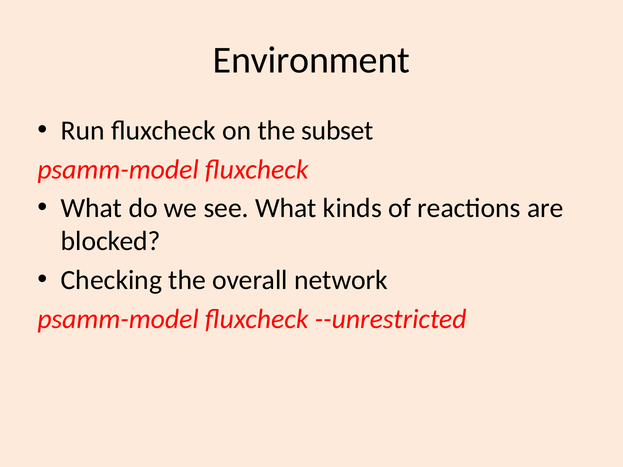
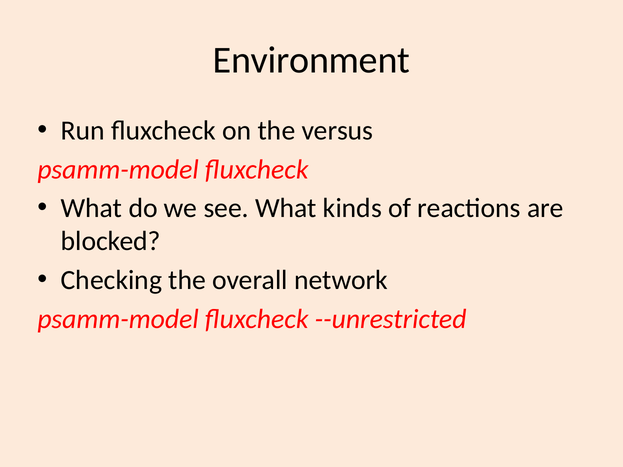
subset: subset -> versus
